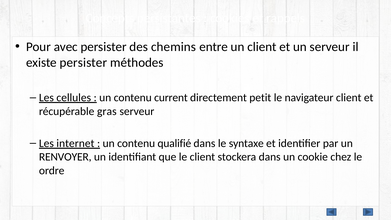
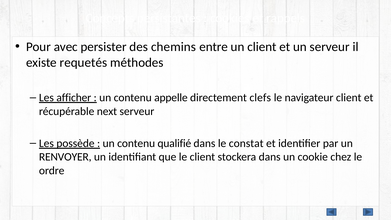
existe persister: persister -> requetés
cellules: cellules -> afficher
current: current -> appelle
petit: petit -> clefs
gras: gras -> next
internet: internet -> possède
syntaxe: syntaxe -> constat
